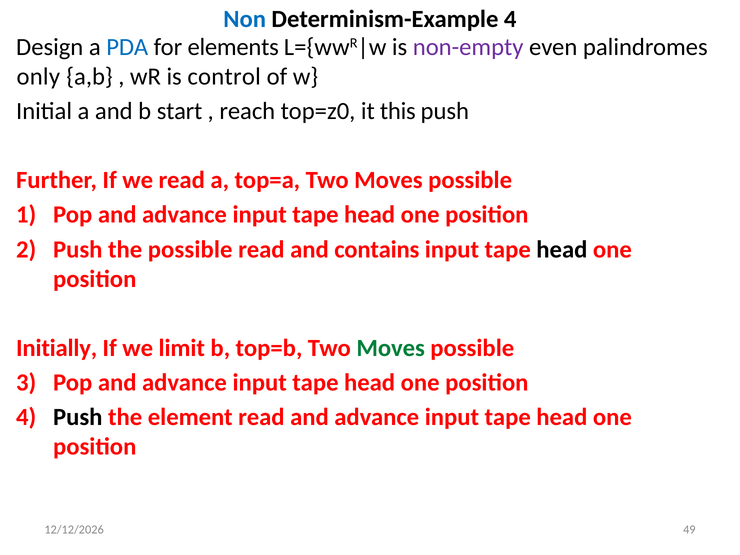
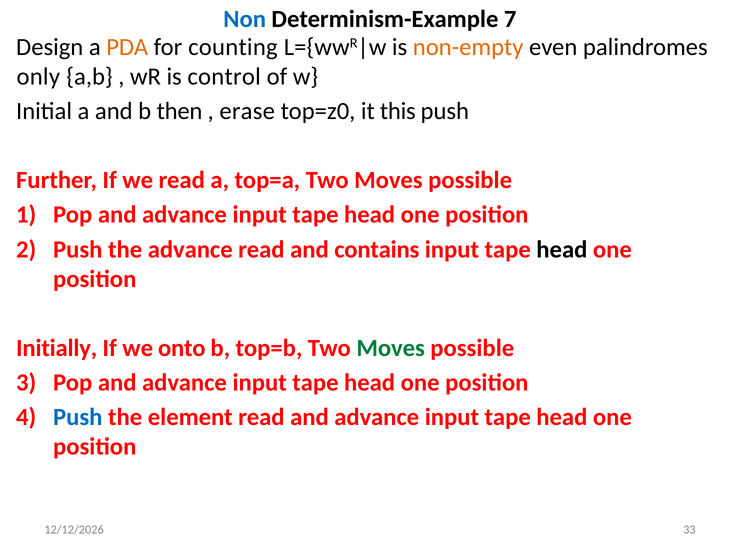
Determinism-Example 4: 4 -> 7
PDA colour: blue -> orange
elements: elements -> counting
non-empty colour: purple -> orange
start: start -> then
reach: reach -> erase
the possible: possible -> advance
limit: limit -> onto
Push at (78, 417) colour: black -> blue
49: 49 -> 33
